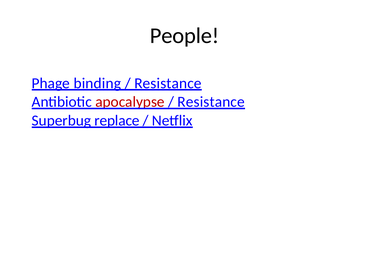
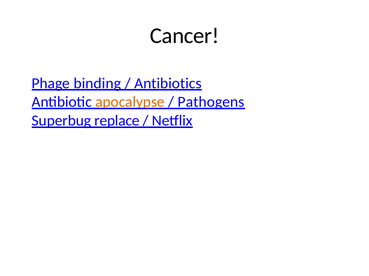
People: People -> Cancer
Resistance at (168, 83): Resistance -> Antibiotics
apocalypse colour: red -> orange
Resistance at (211, 102): Resistance -> Pathogens
